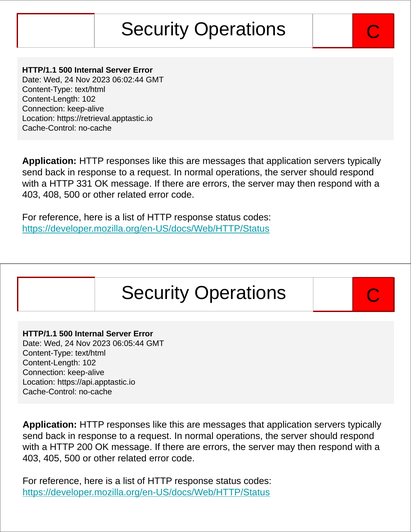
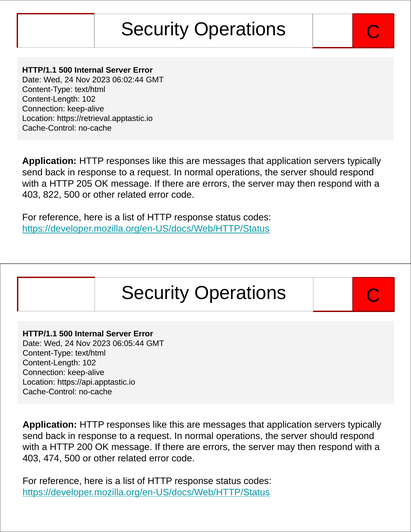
331: 331 -> 205
408: 408 -> 822
405: 405 -> 474
